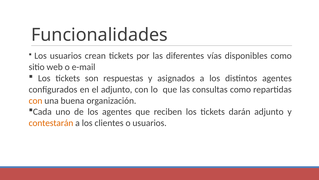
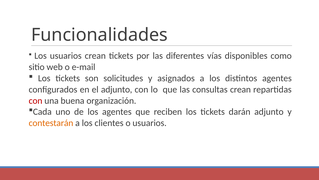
respuestas: respuestas -> solicitudes
consultas como: como -> crean
con at (36, 100) colour: orange -> red
